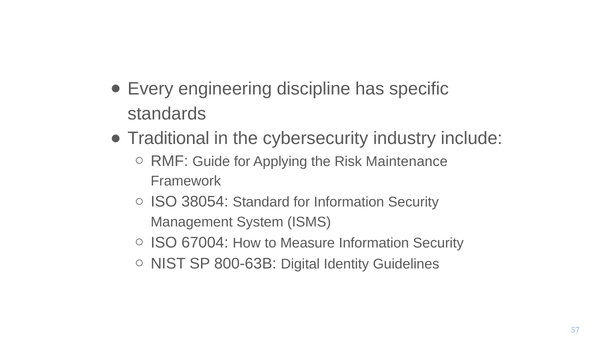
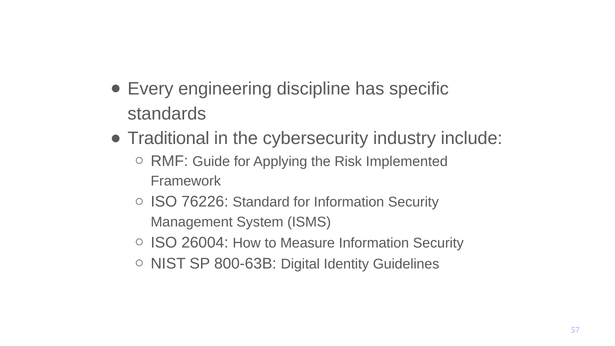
Maintenance: Maintenance -> Implemented
38054: 38054 -> 76226
67004: 67004 -> 26004
